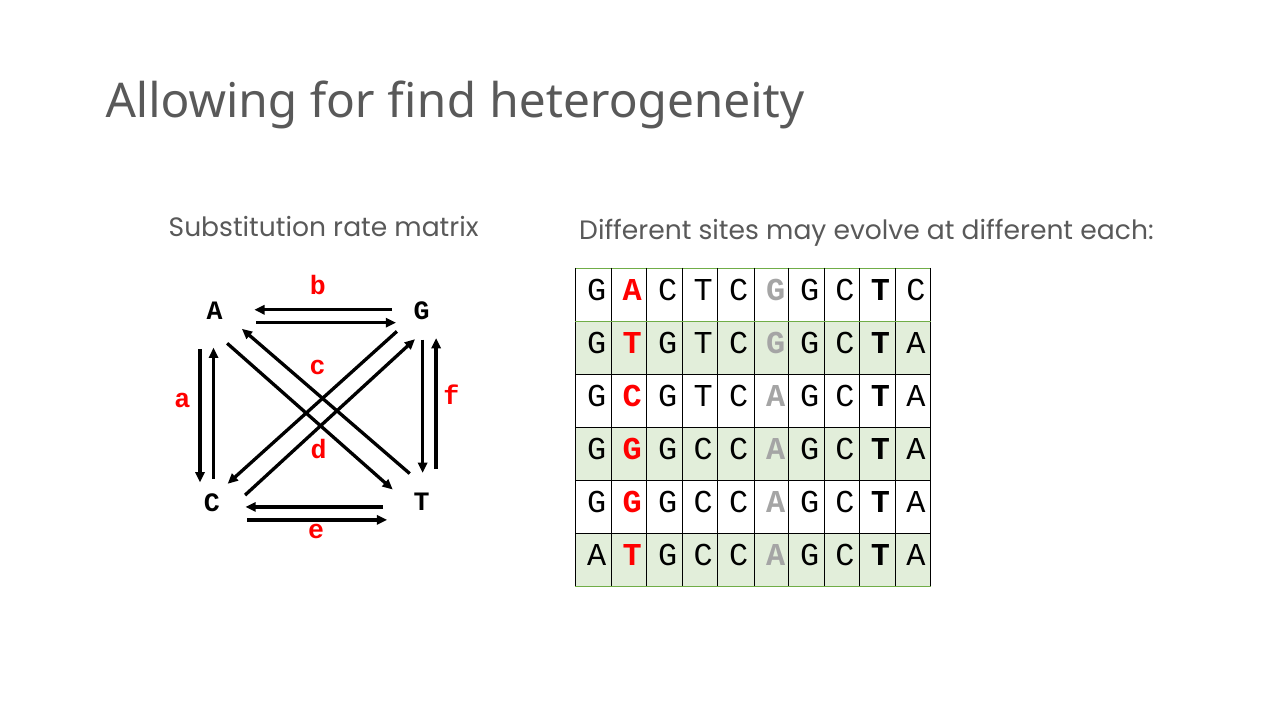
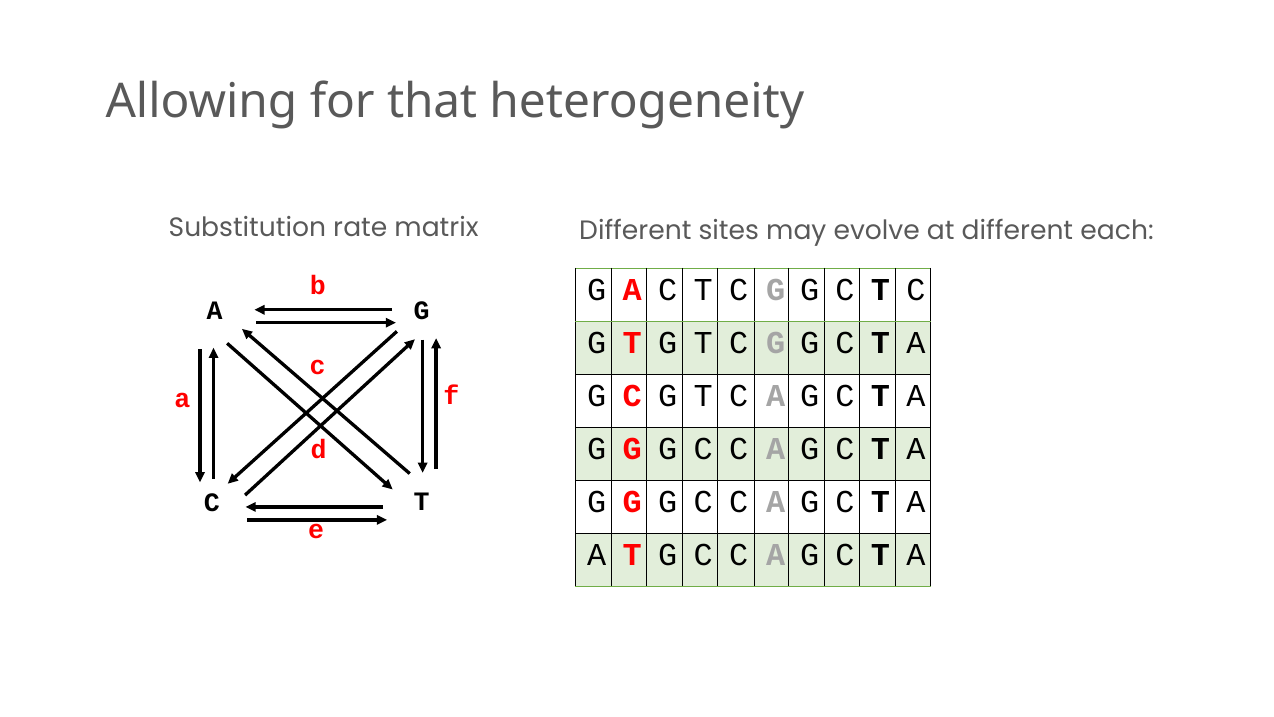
find: find -> that
